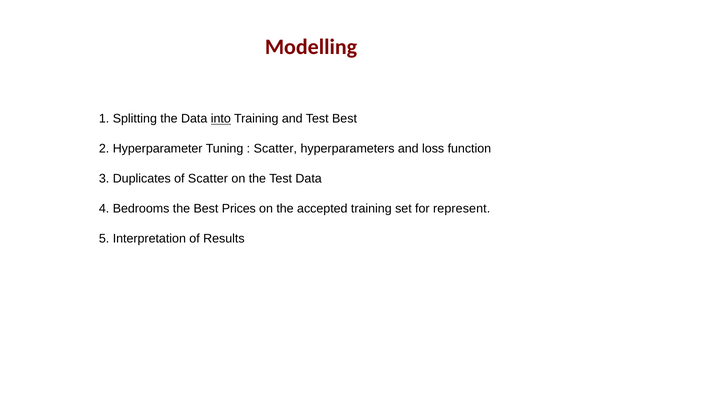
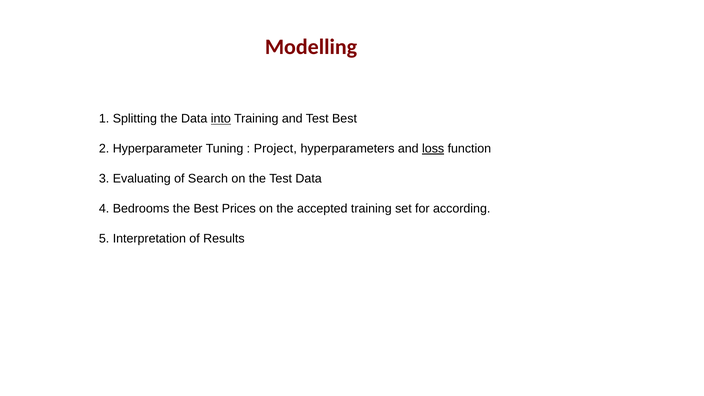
Scatter at (275, 149): Scatter -> Project
loss underline: none -> present
Duplicates: Duplicates -> Evaluating
of Scatter: Scatter -> Search
represent: represent -> according
